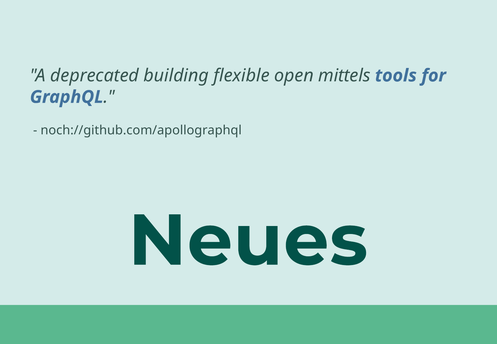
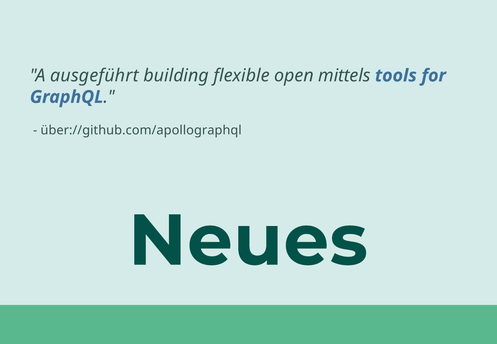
deprecated: deprecated -> ausgeführt
noch://github.com/apollographql: noch://github.com/apollographql -> über://github.com/apollographql
